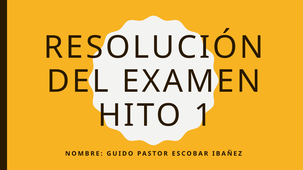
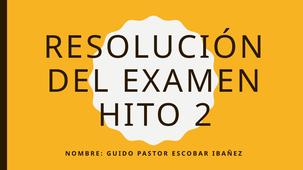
1: 1 -> 2
